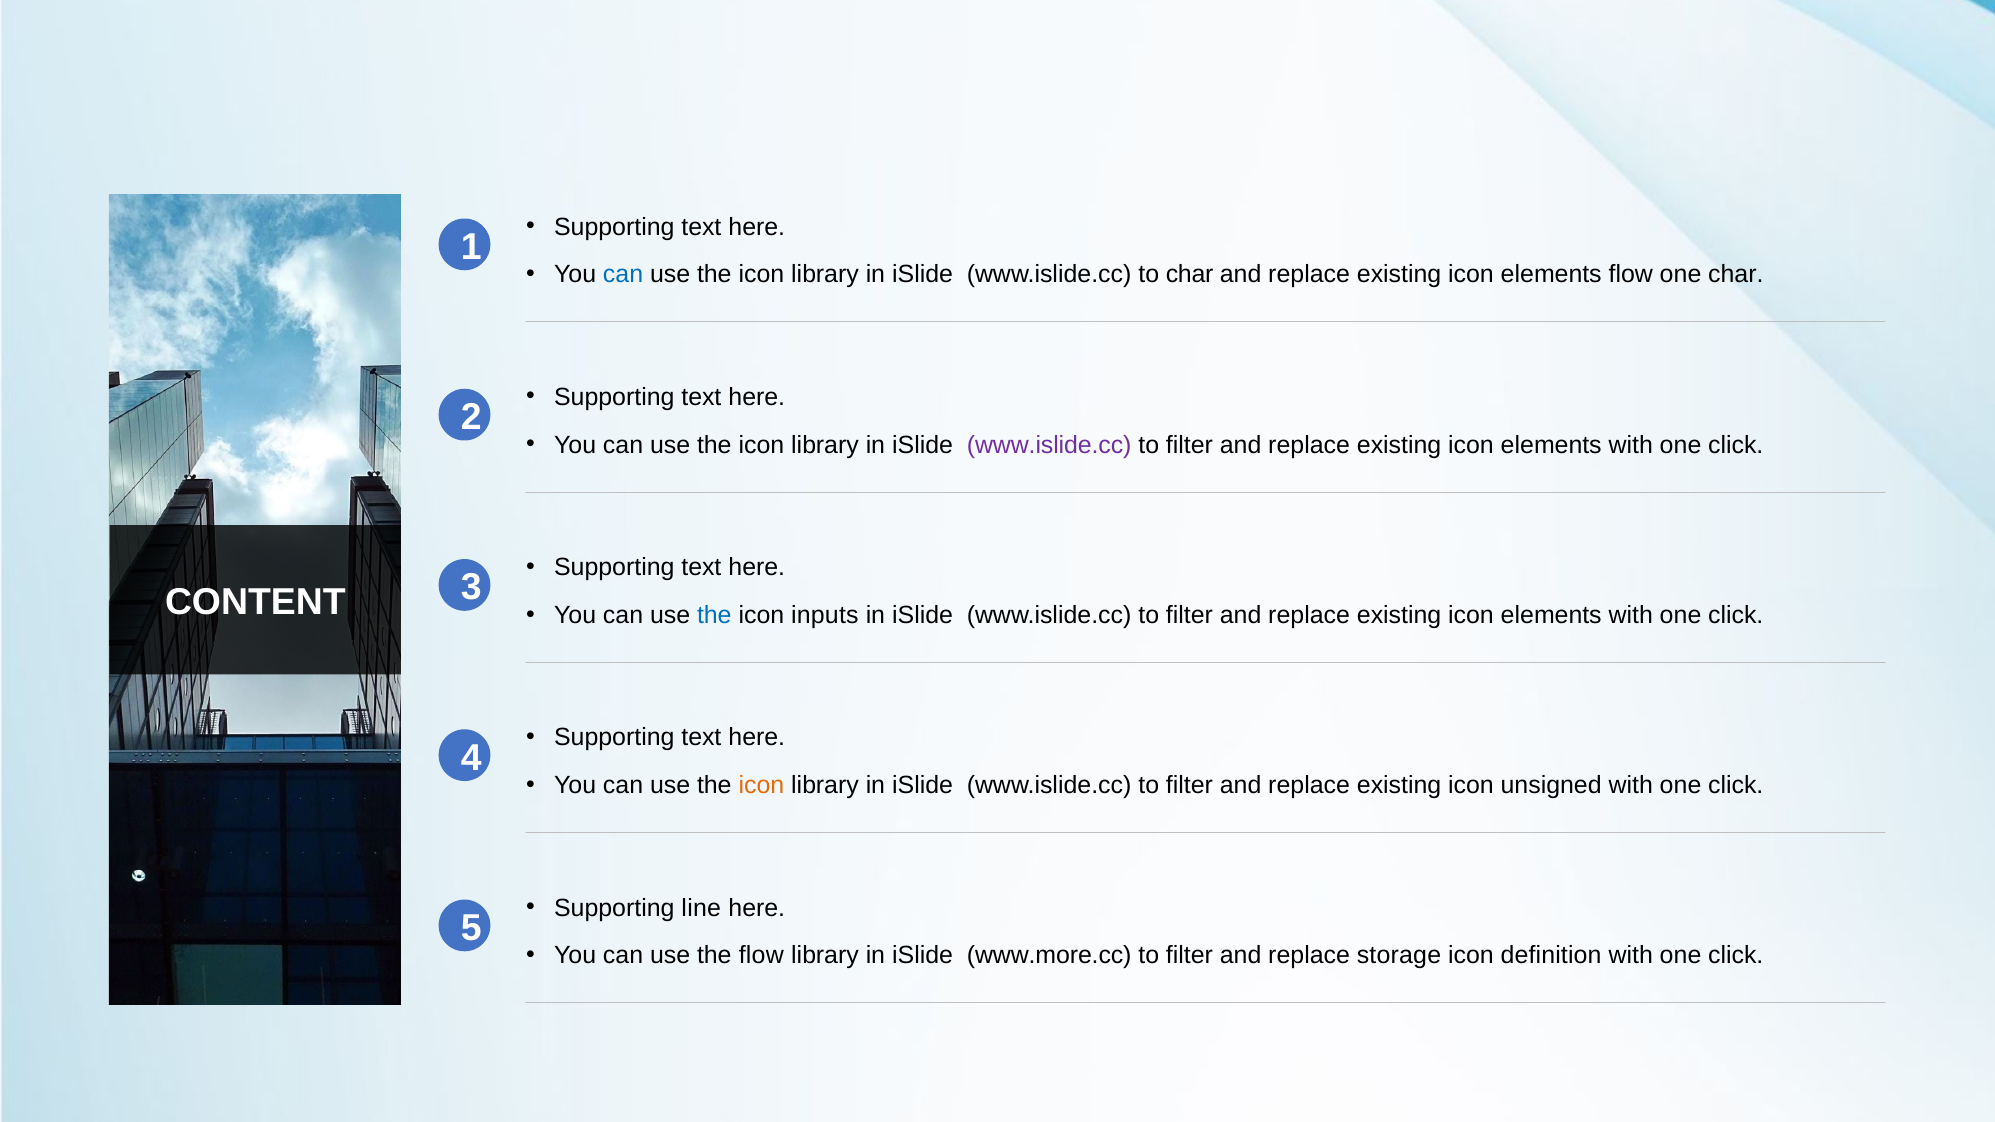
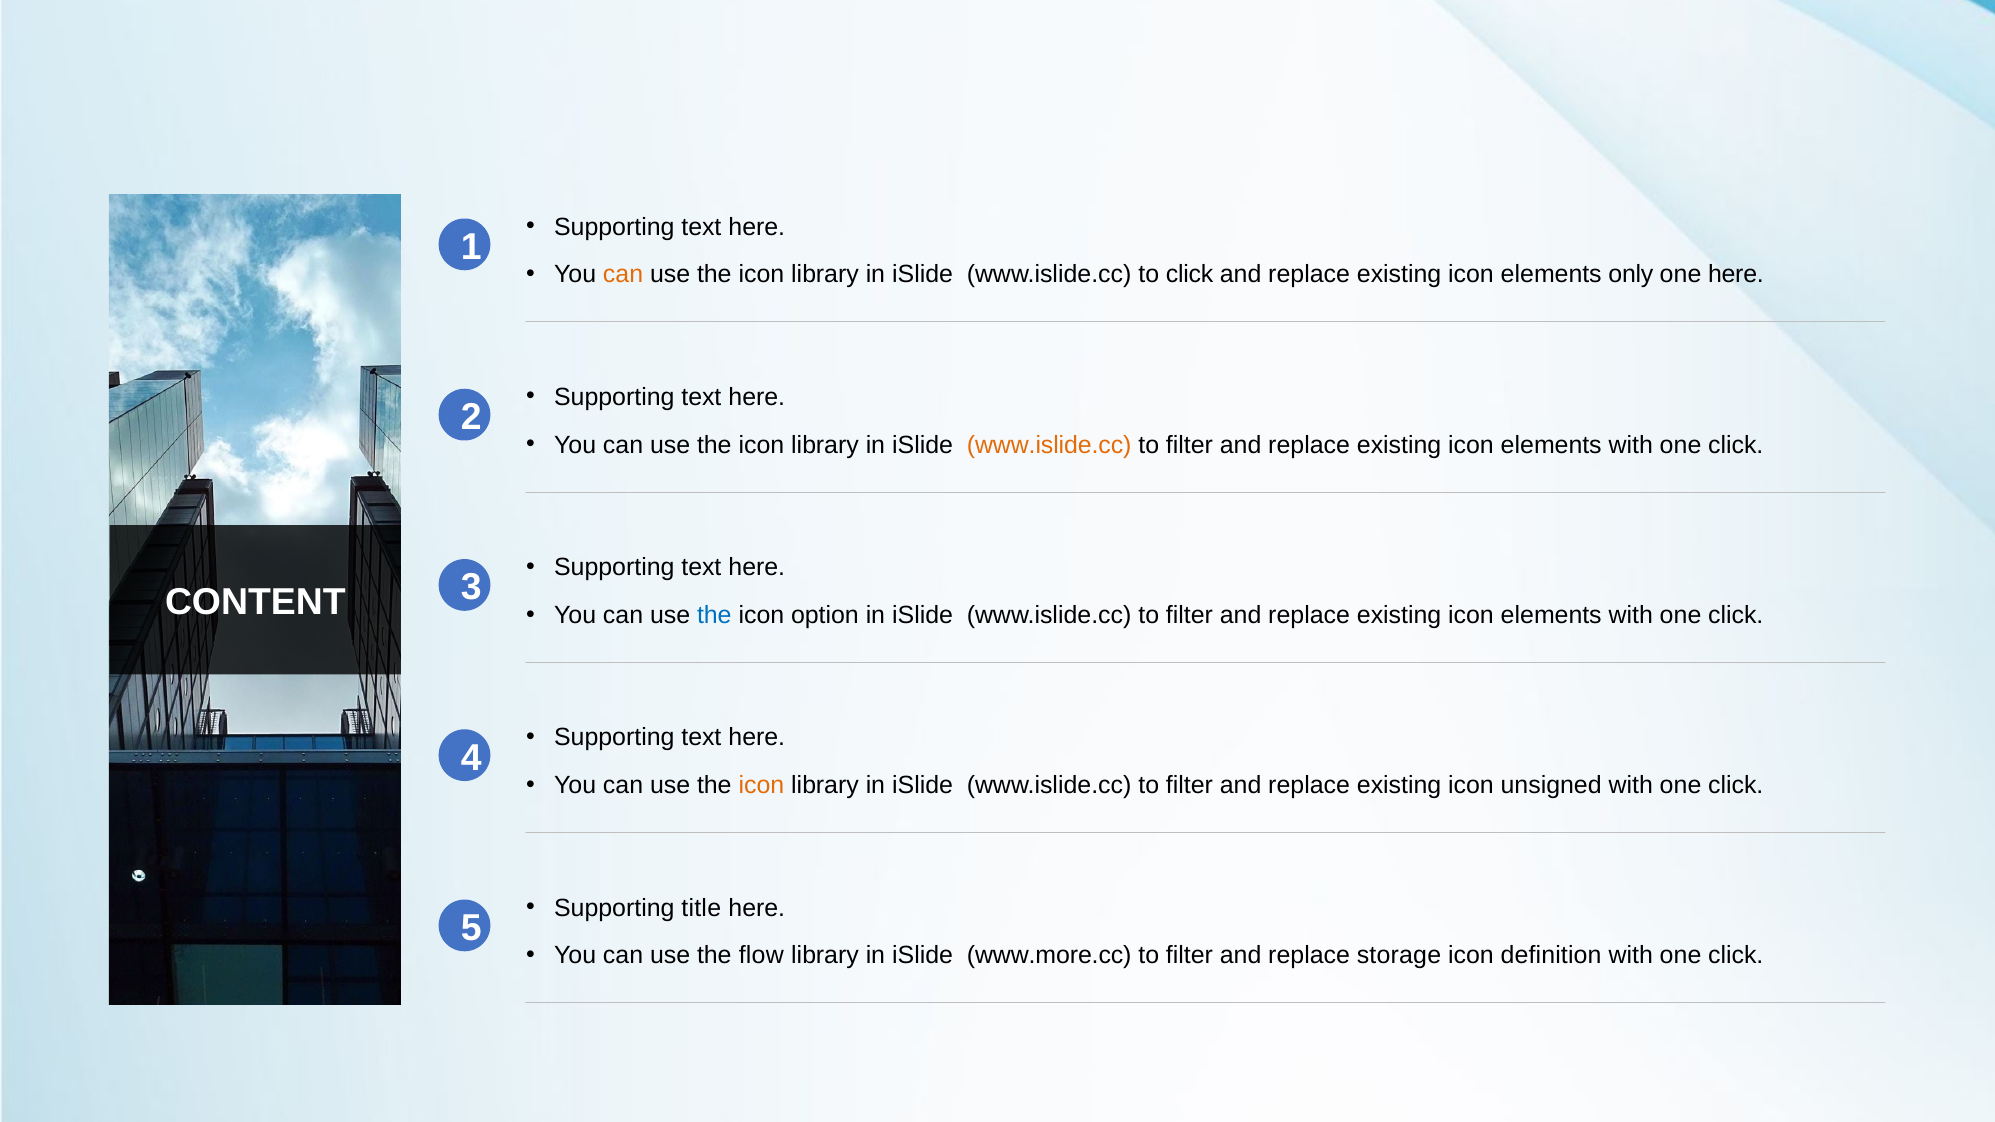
can at (623, 275) colour: blue -> orange
to char: char -> click
elements flow: flow -> only
one char: char -> here
www.islide.cc at (1049, 445) colour: purple -> orange
inputs: inputs -> option
line: line -> title
